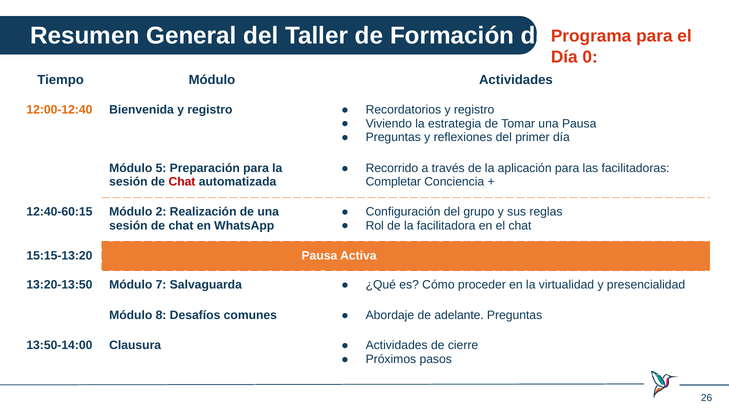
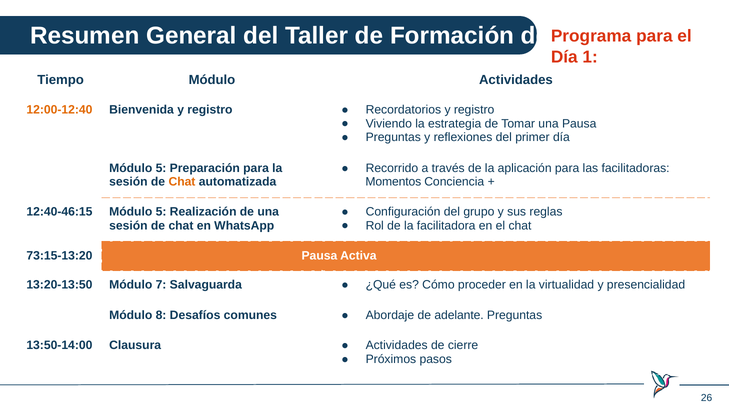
0: 0 -> 1
Chat at (182, 182) colour: red -> orange
Completar: Completar -> Momentos
12:40-60:15: 12:40-60:15 -> 12:40-46:15
2 at (161, 212): 2 -> 5
15:15-13:20: 15:15-13:20 -> 73:15-13:20
